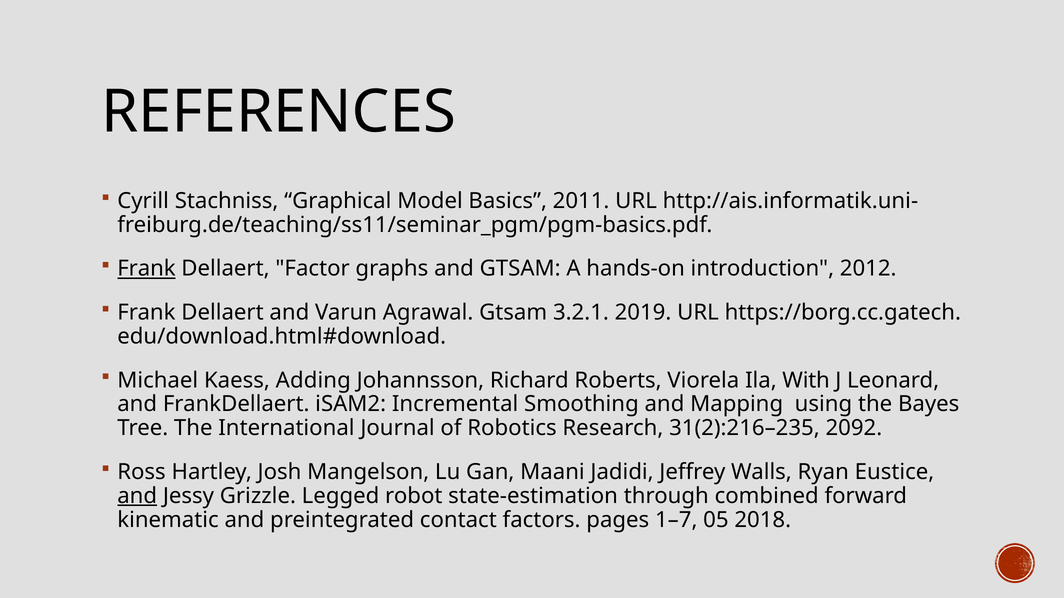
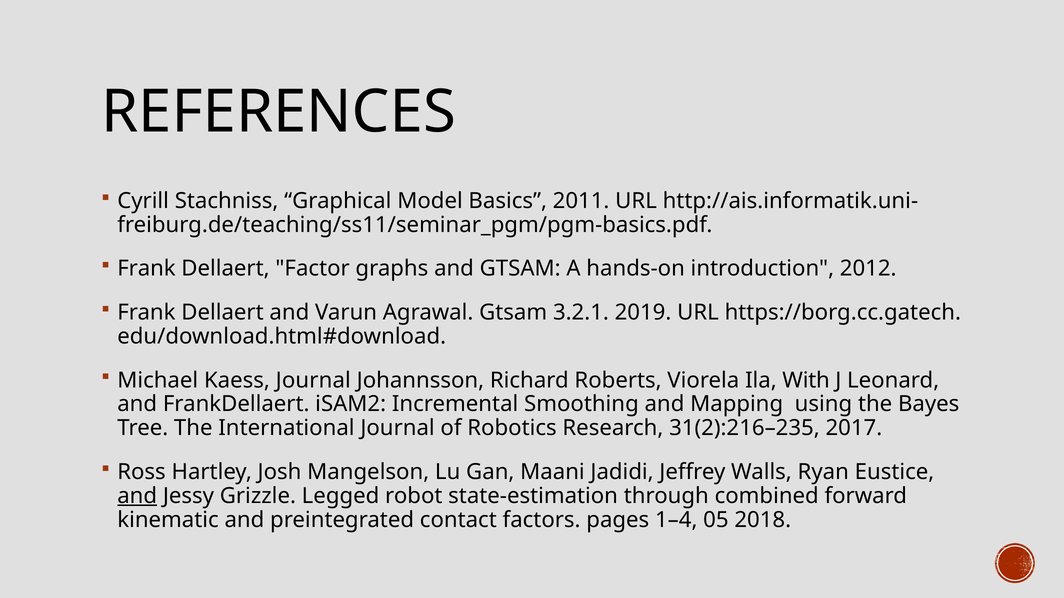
Frank at (146, 269) underline: present -> none
Kaess Adding: Adding -> Journal
2092: 2092 -> 2017
1–7: 1–7 -> 1–4
